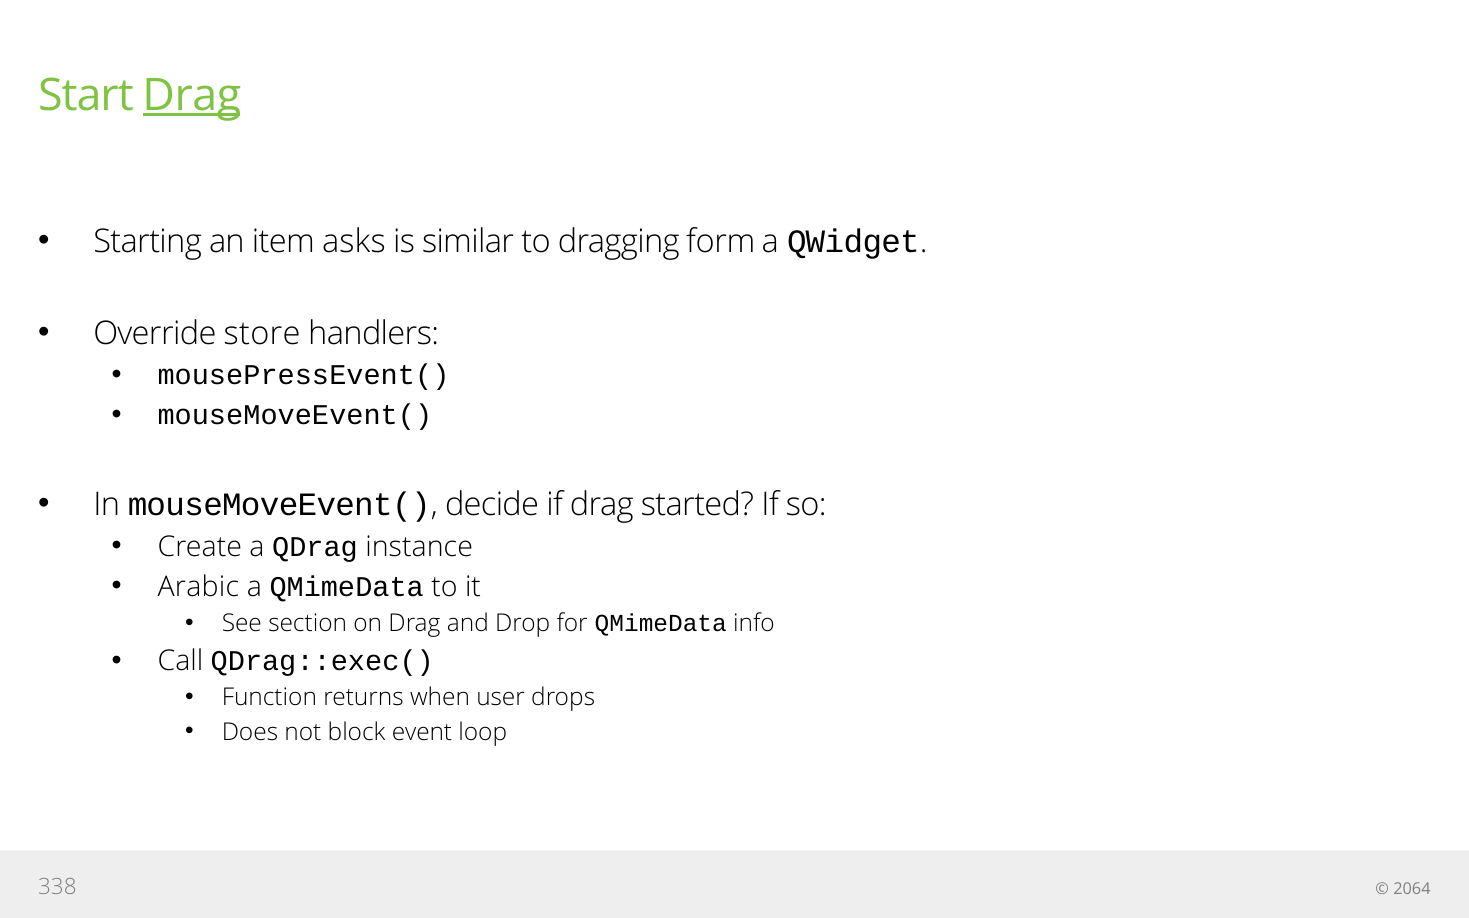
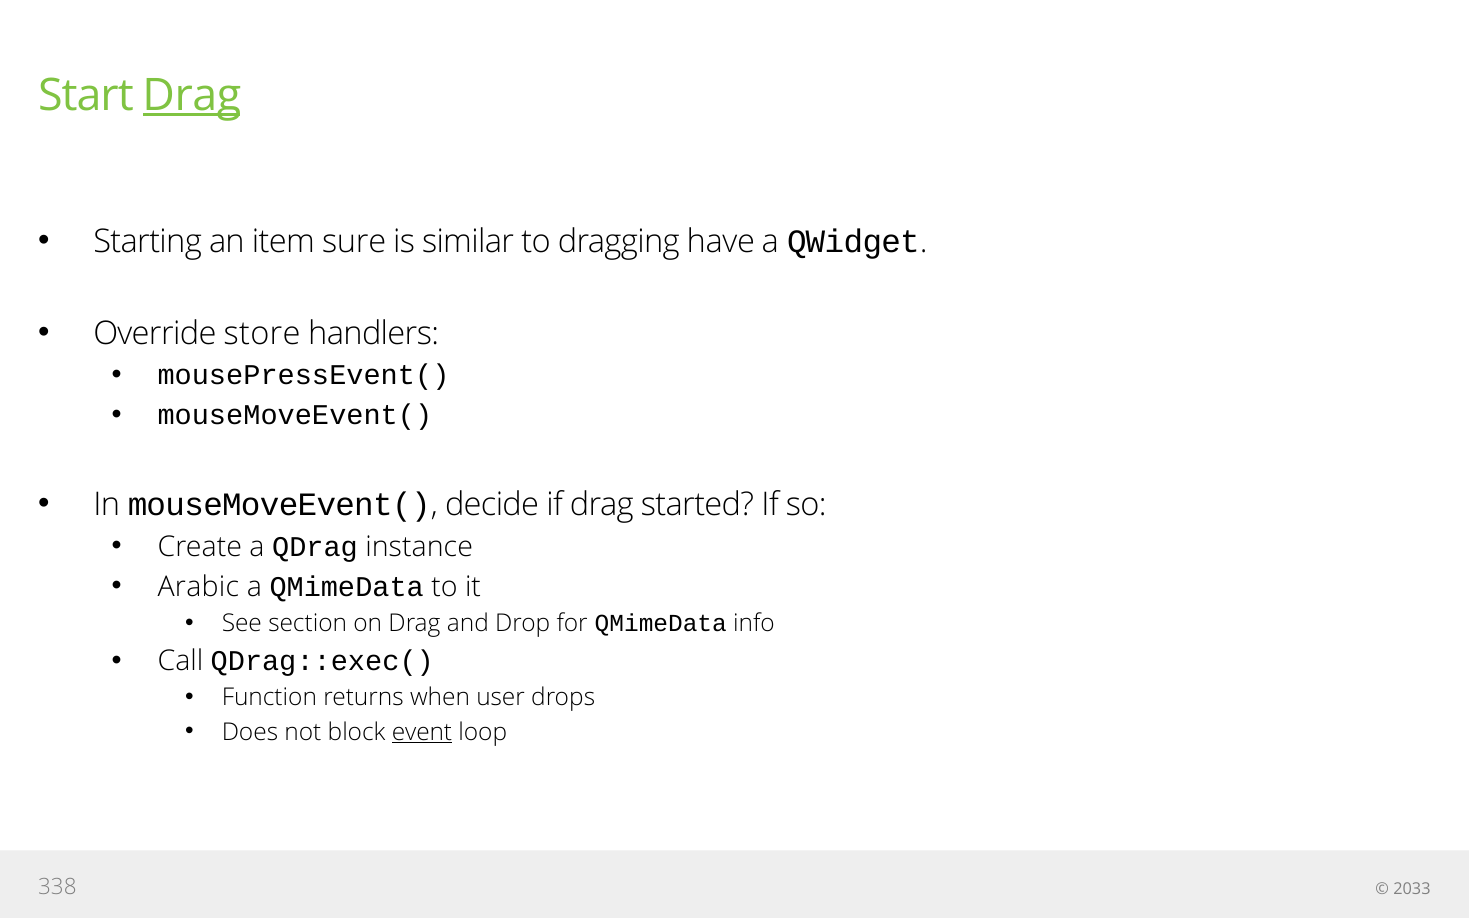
asks: asks -> sure
form: form -> have
event underline: none -> present
2064: 2064 -> 2033
